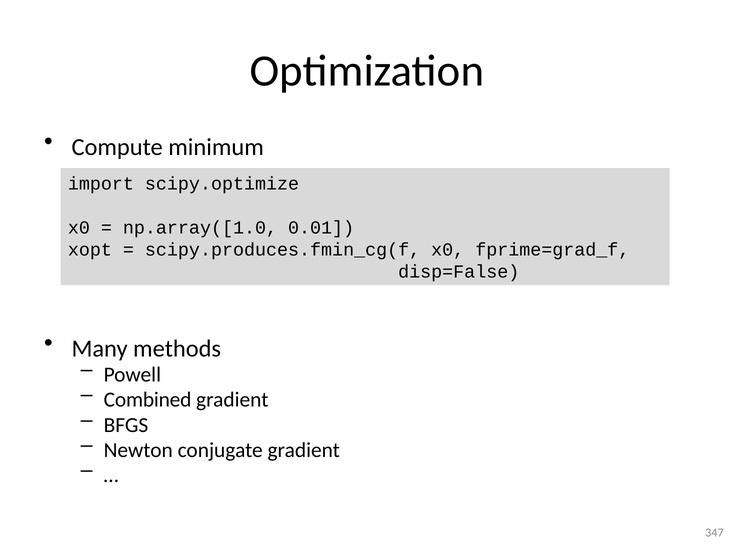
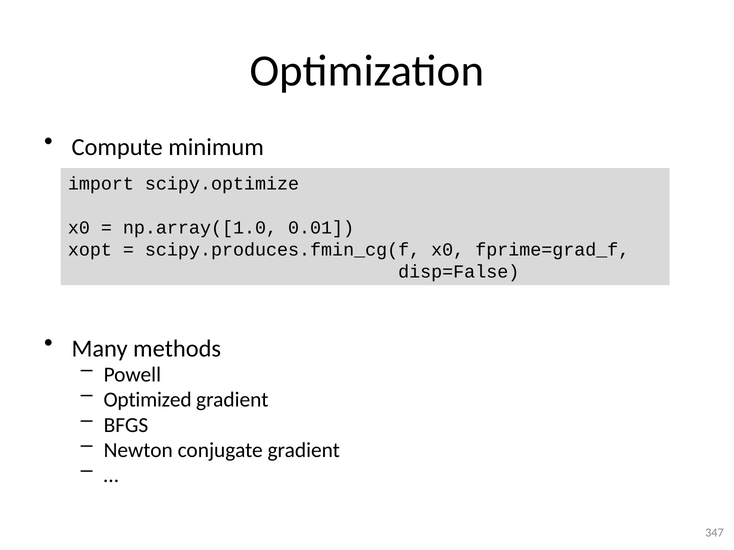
Combined: Combined -> Optimized
